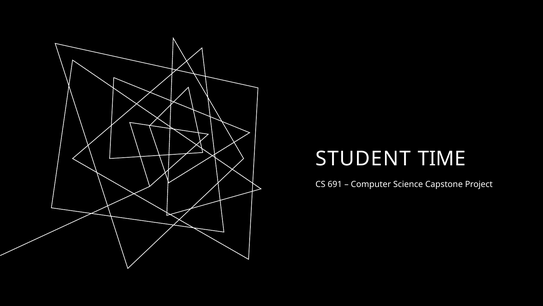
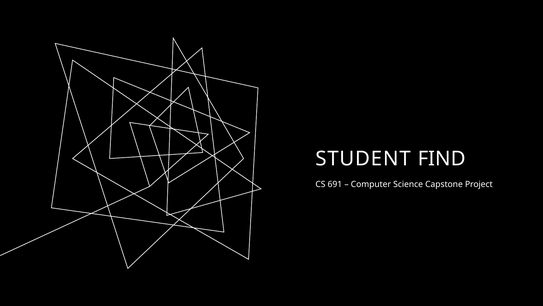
TIME: TIME -> FIND
